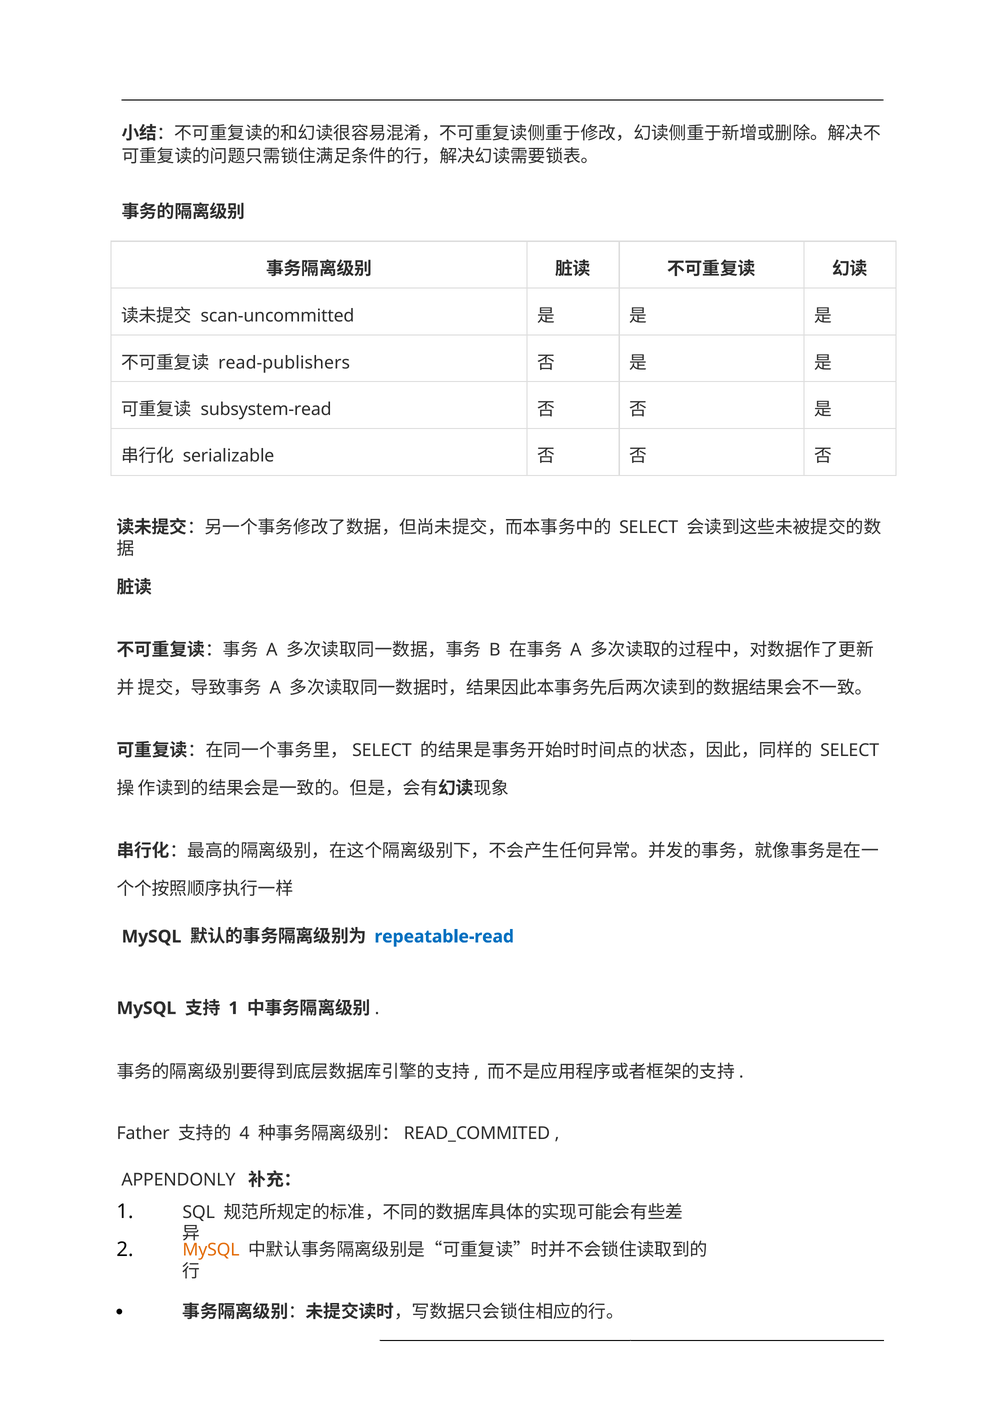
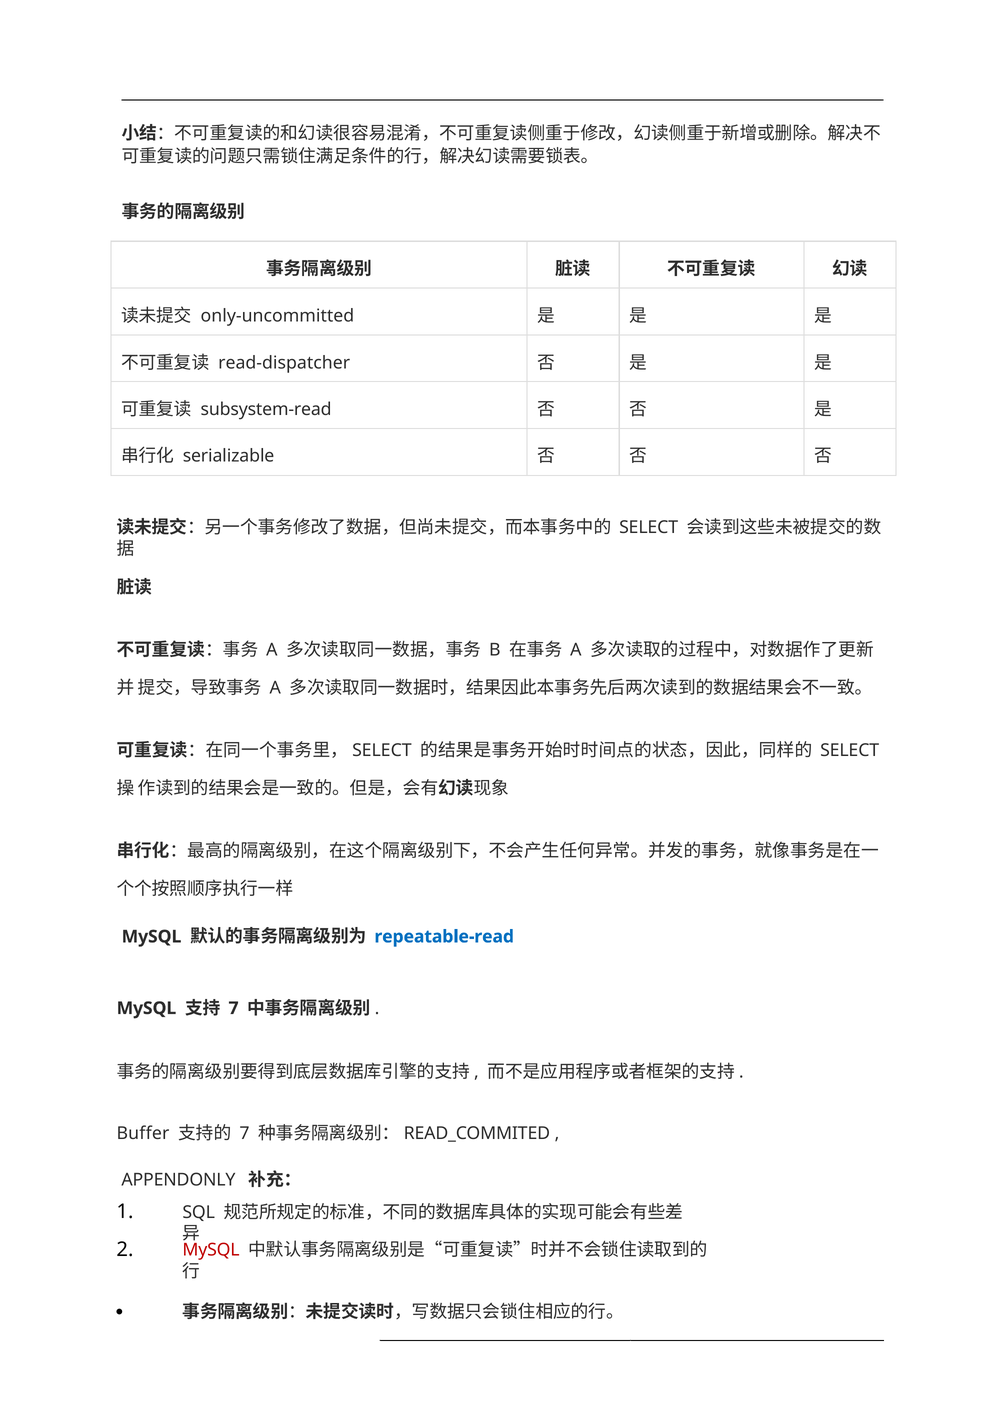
scan-uncommitted: scan-uncommitted -> only-uncommitted
read-publishers: read-publishers -> read-dispatcher
1 at (234, 1008): 1 -> 7
Father: Father -> Buffer
4 at (245, 1133): 4 -> 7
MySQL at (211, 1250) colour: orange -> red
